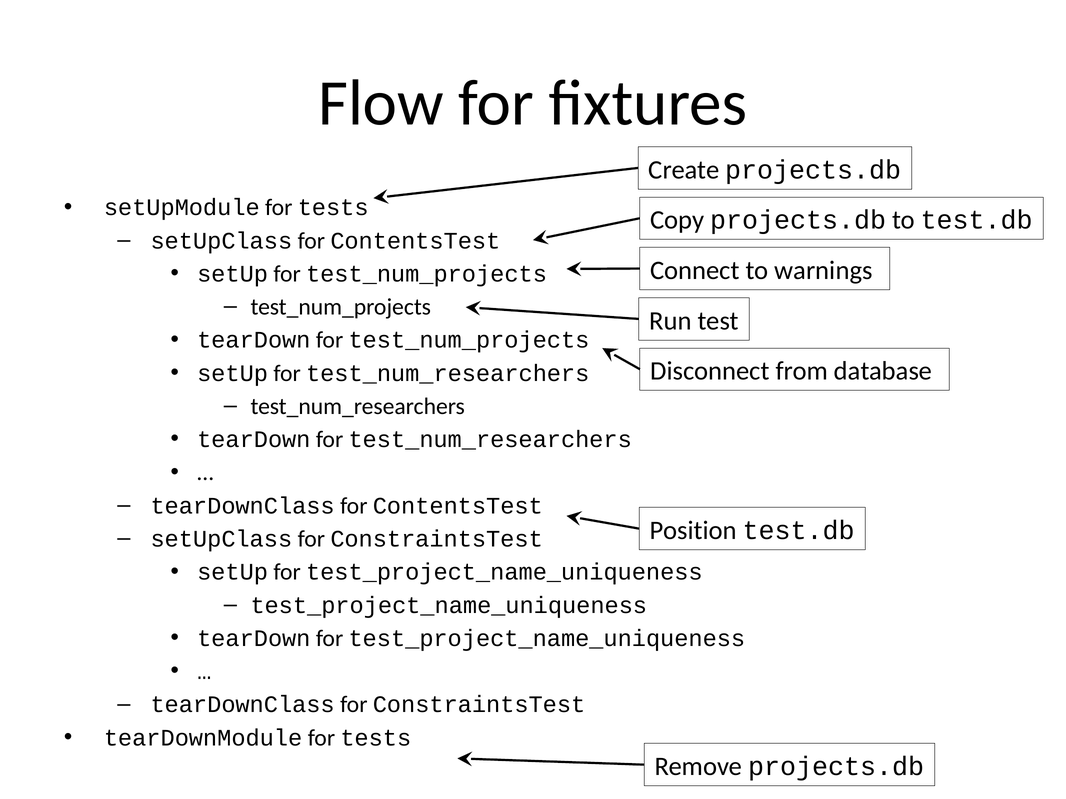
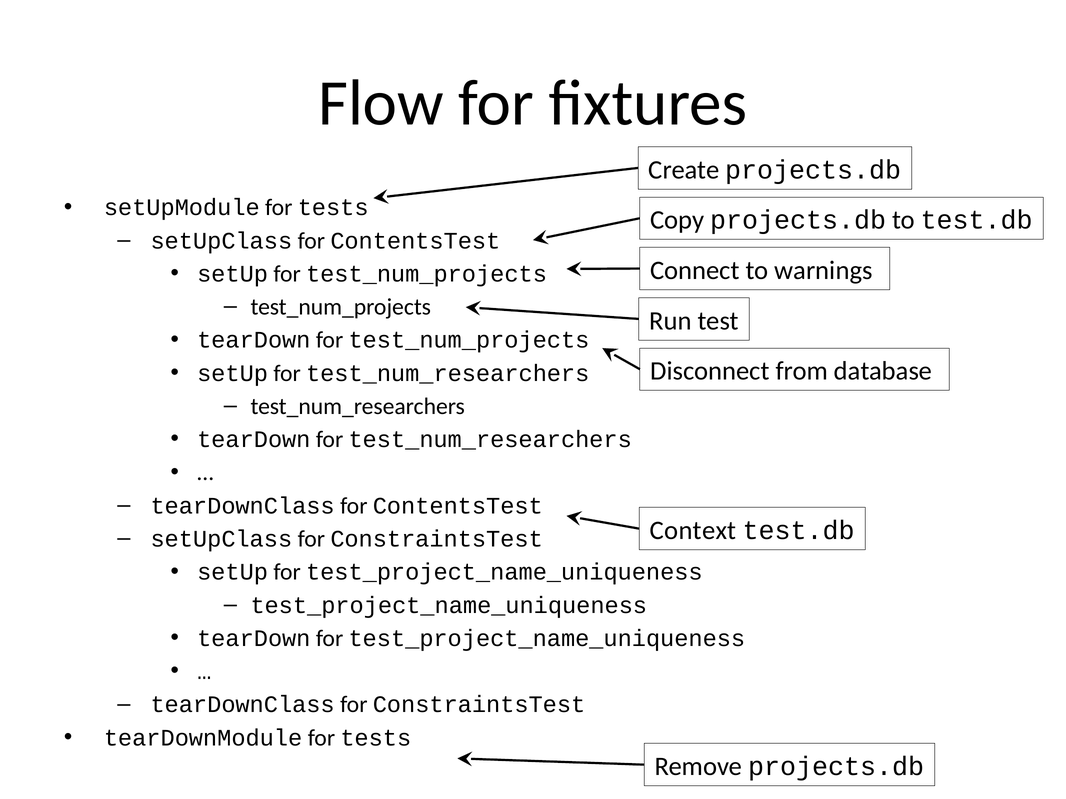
Position: Position -> Context
